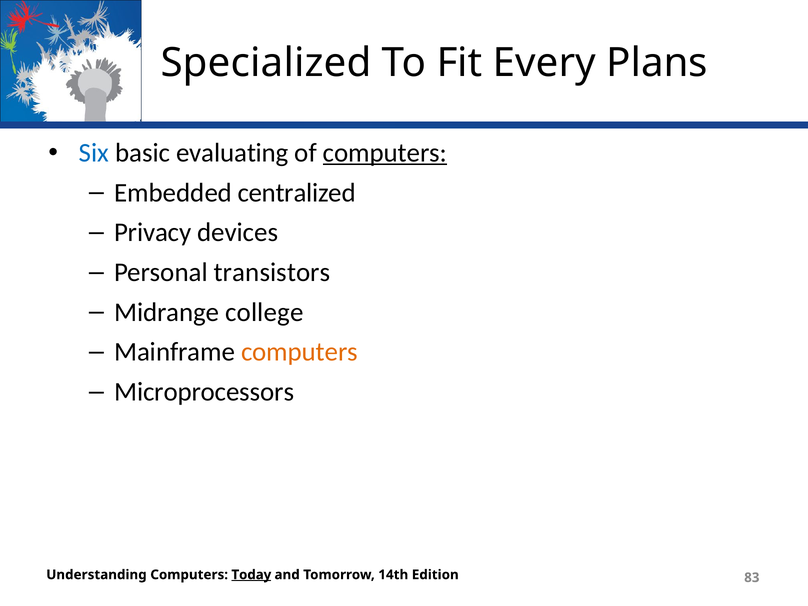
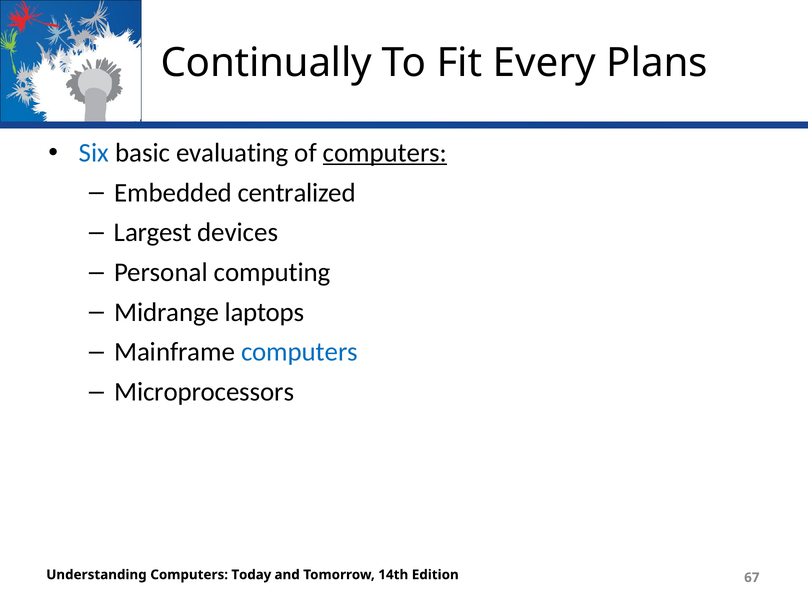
Specialized: Specialized -> Continually
Privacy: Privacy -> Largest
transistors: transistors -> computing
college: college -> laptops
computers at (300, 352) colour: orange -> blue
Today underline: present -> none
83: 83 -> 67
